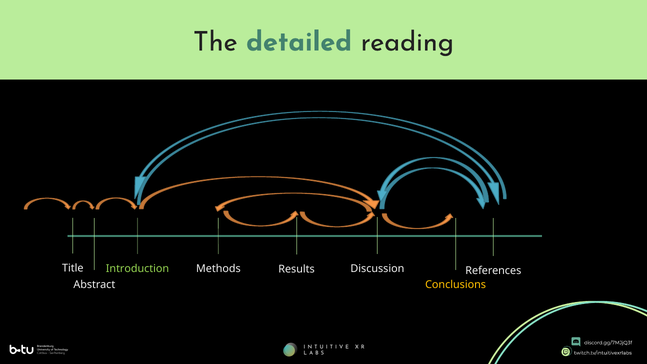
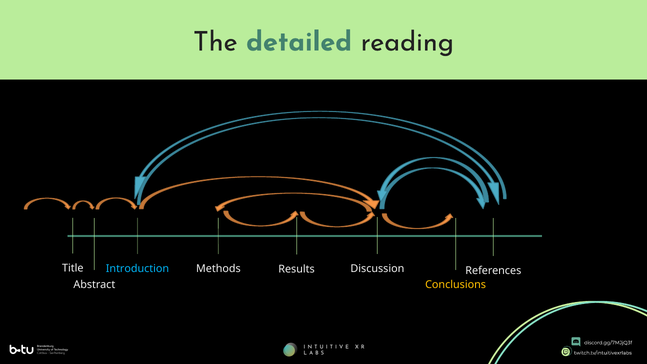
Introduction colour: light green -> light blue
